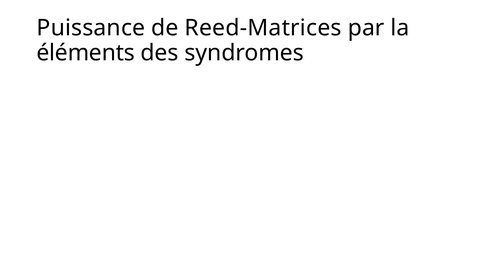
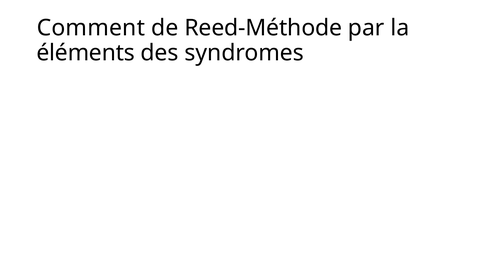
Puissance: Puissance -> Comment
Reed-Matrices: Reed-Matrices -> Reed-Méthode
